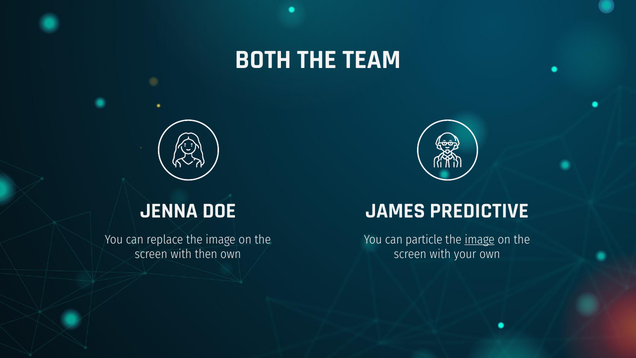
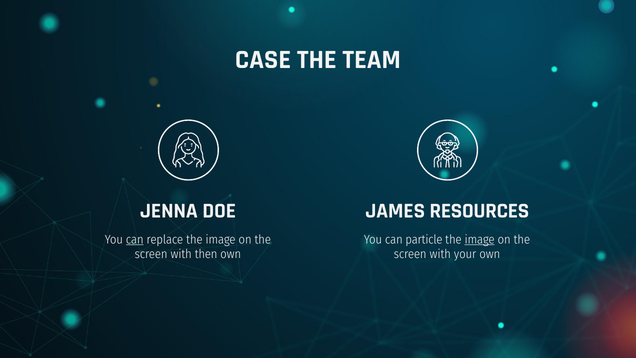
BOTH: BOTH -> CASE
PREDICTIVE: PREDICTIVE -> RESOURCES
can at (135, 239) underline: none -> present
